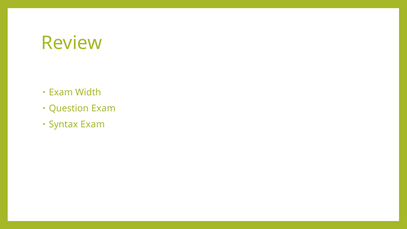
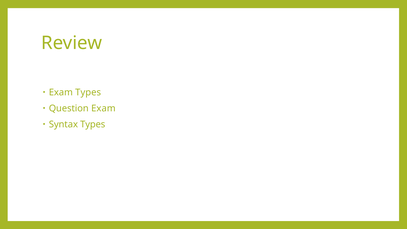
Exam Width: Width -> Types
Syntax Exam: Exam -> Types
